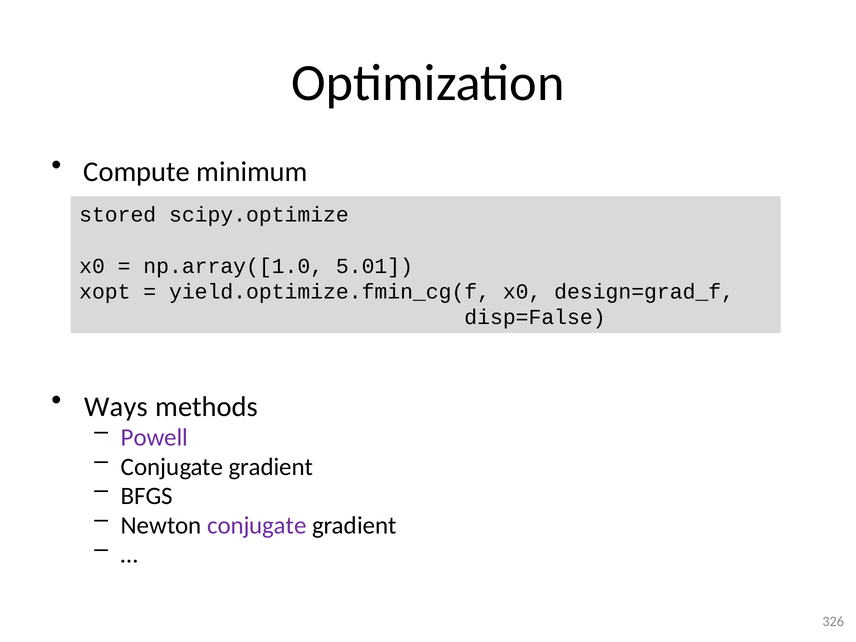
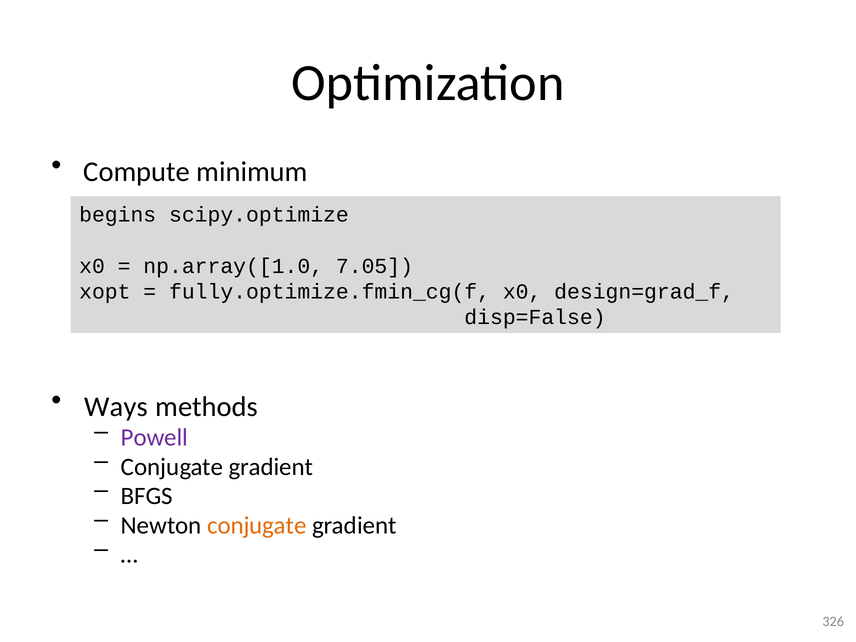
stored: stored -> begins
5.01: 5.01 -> 7.05
yield.optimize.fmin_cg(f: yield.optimize.fmin_cg(f -> fully.optimize.fmin_cg(f
conjugate at (257, 525) colour: purple -> orange
